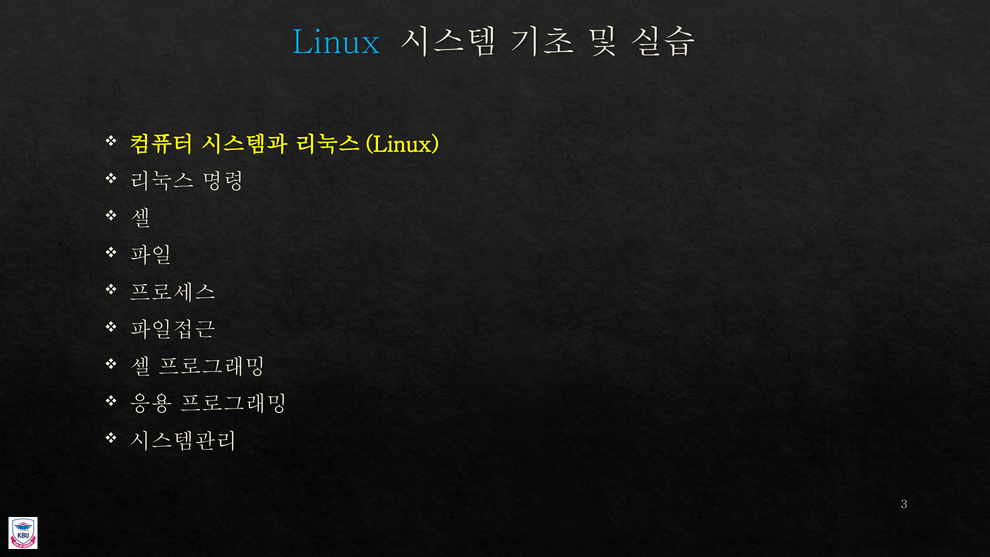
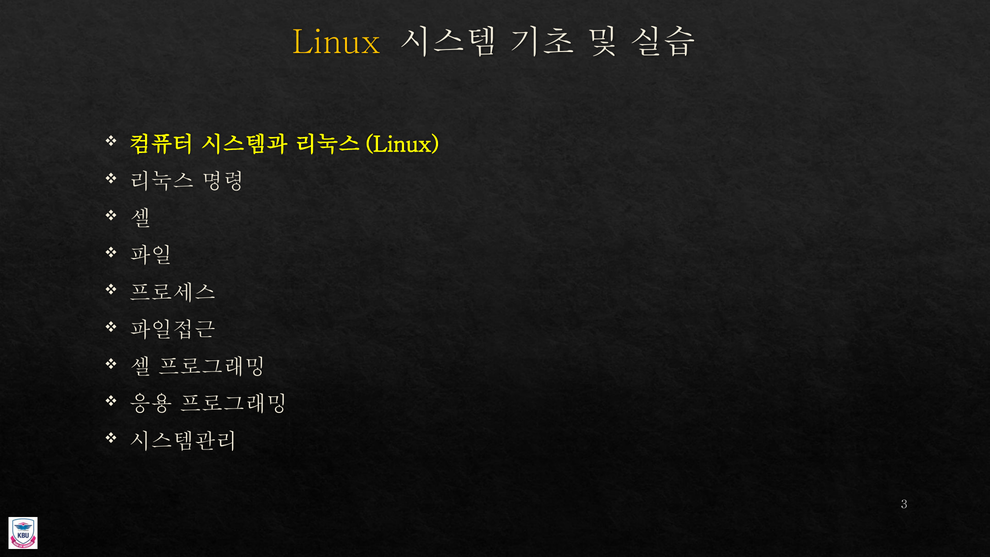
Linux colour: light blue -> yellow
